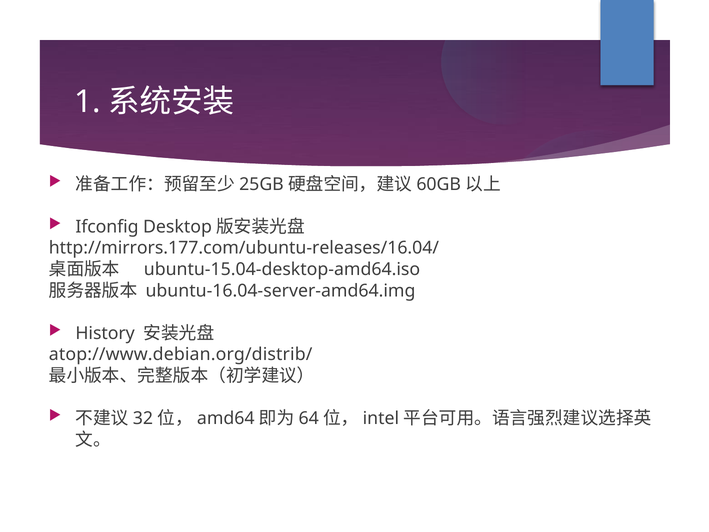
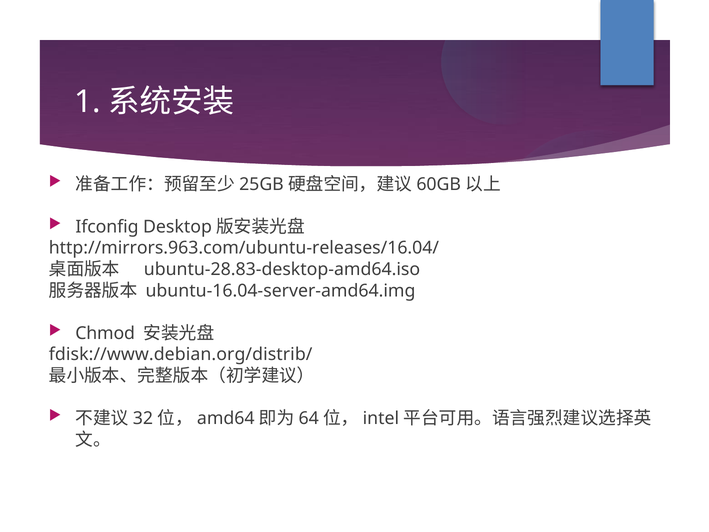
http://mirrors.177.com/ubuntu-releases/16.04/: http://mirrors.177.com/ubuntu-releases/16.04/ -> http://mirrors.963.com/ubuntu-releases/16.04/
ubuntu-15.04-desktop-amd64.iso: ubuntu-15.04-desktop-amd64.iso -> ubuntu-28.83-desktop-amd64.iso
History: History -> Chmod
atop://www.debian.org/distrib/: atop://www.debian.org/distrib/ -> fdisk://www.debian.org/distrib/
